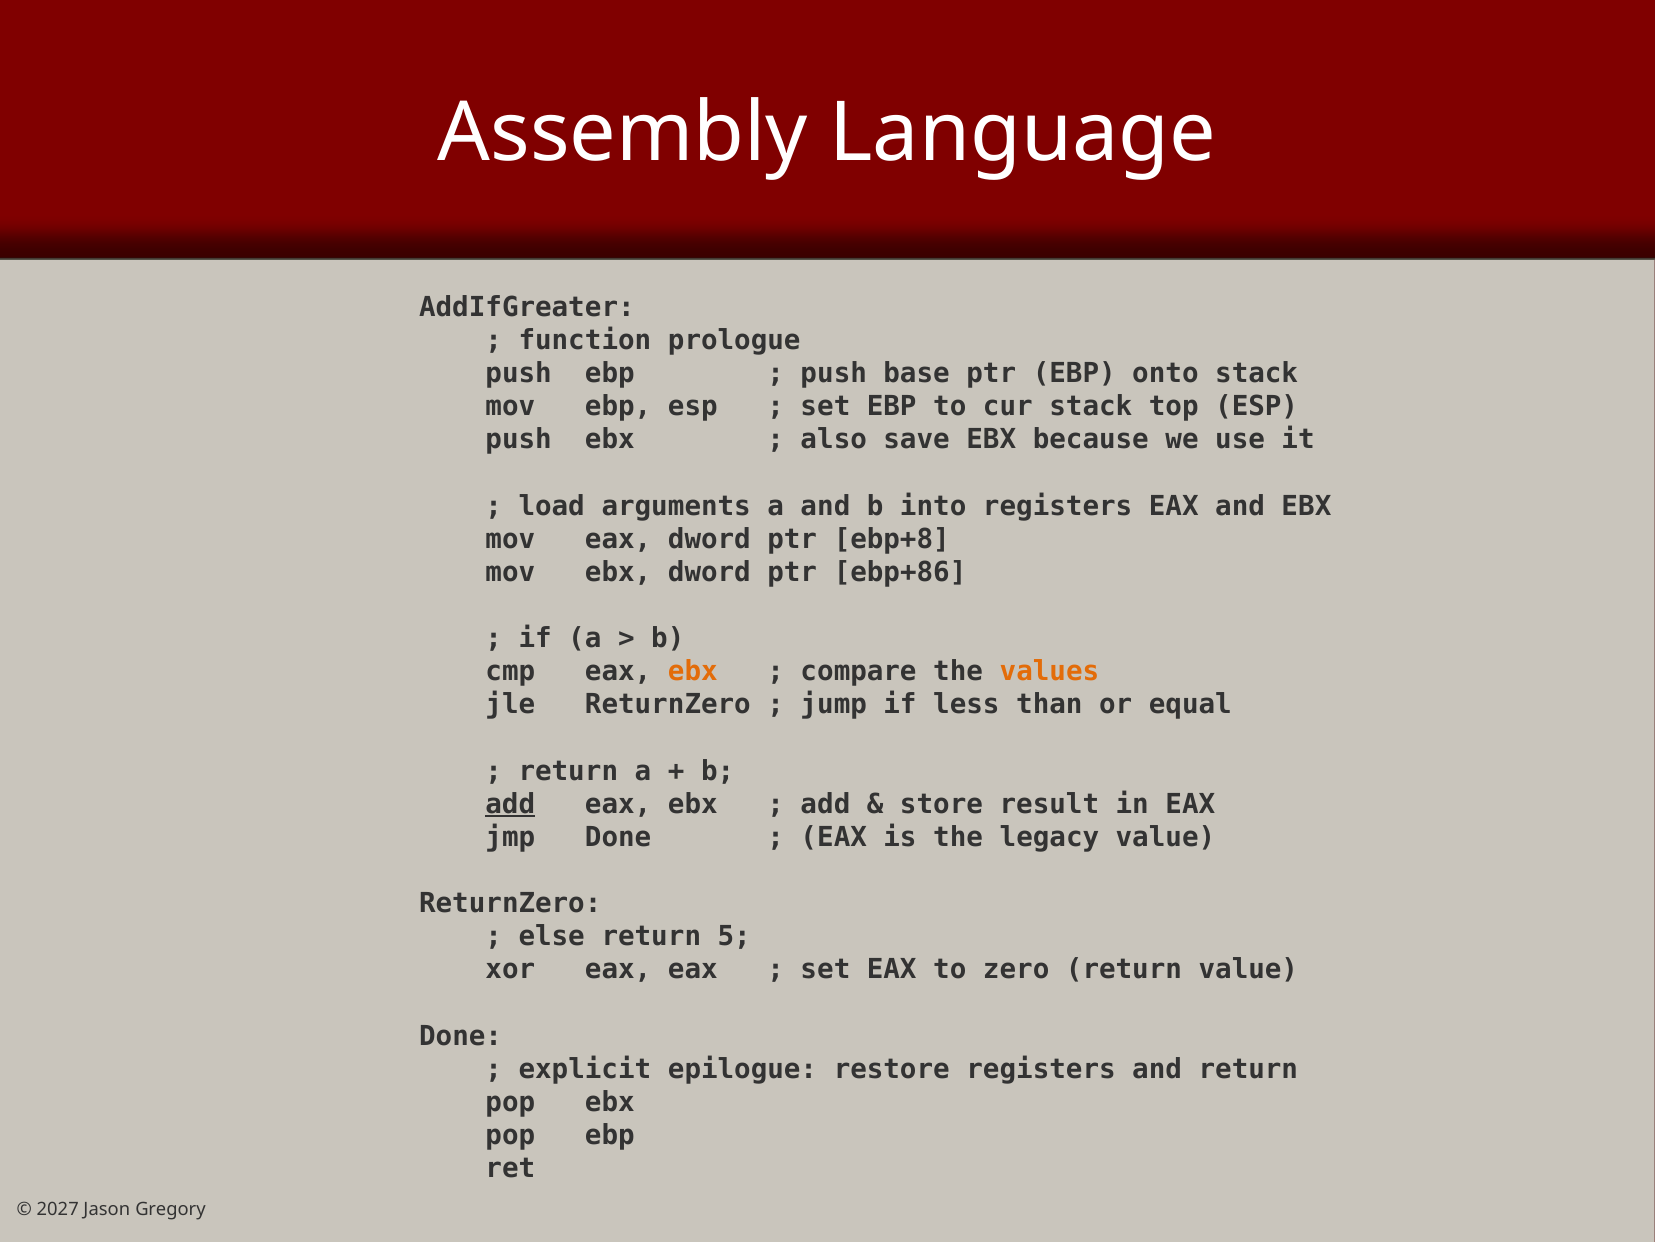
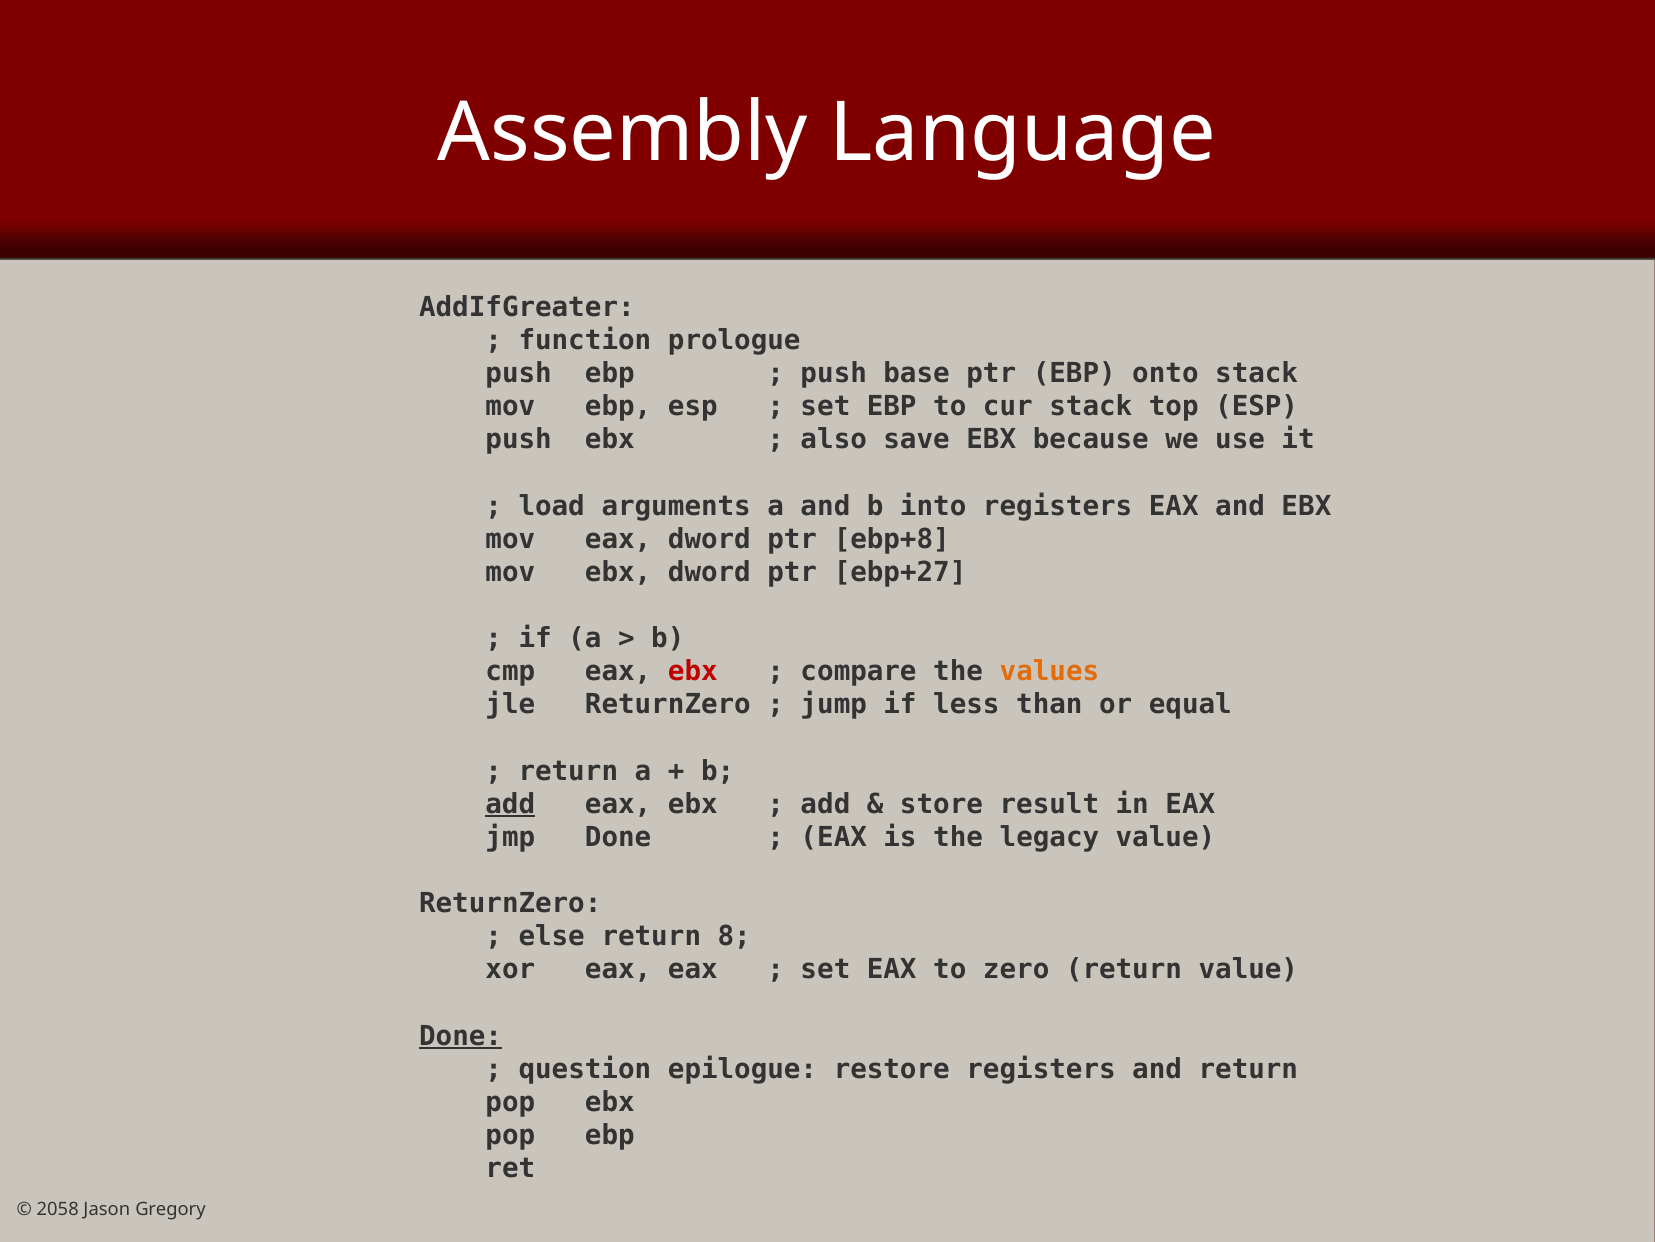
ebp+86: ebp+86 -> ebp+27
ebx at (693, 671) colour: orange -> red
5: 5 -> 8
Done at (461, 1035) underline: none -> present
explicit: explicit -> question
2027: 2027 -> 2058
